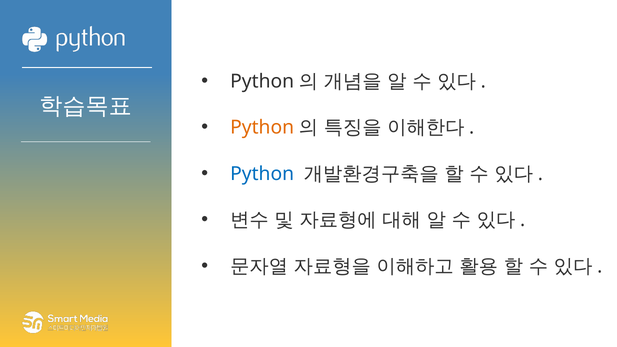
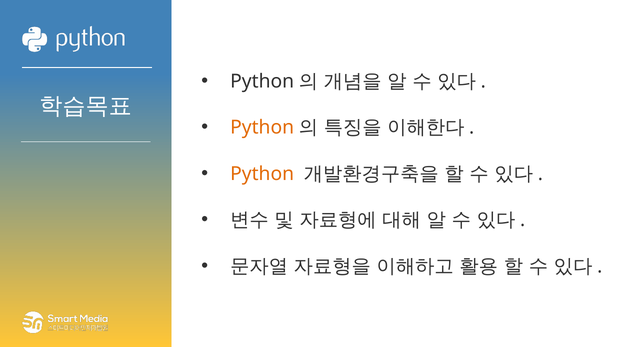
Python at (262, 174) colour: blue -> orange
